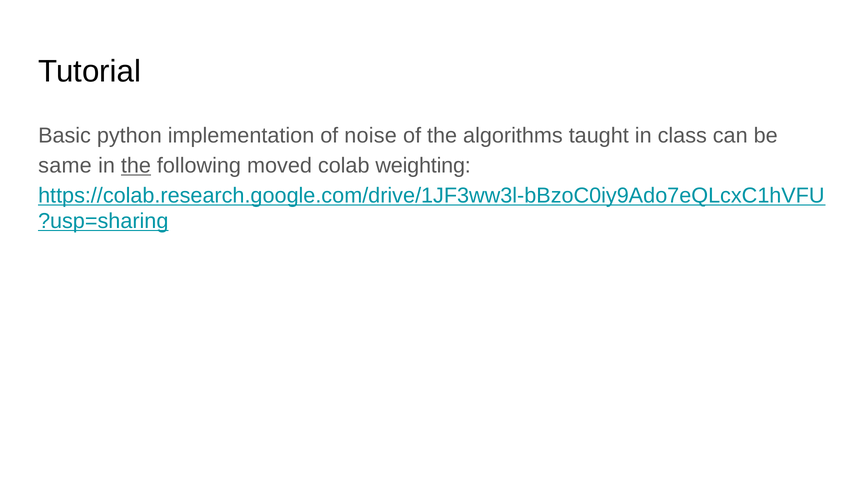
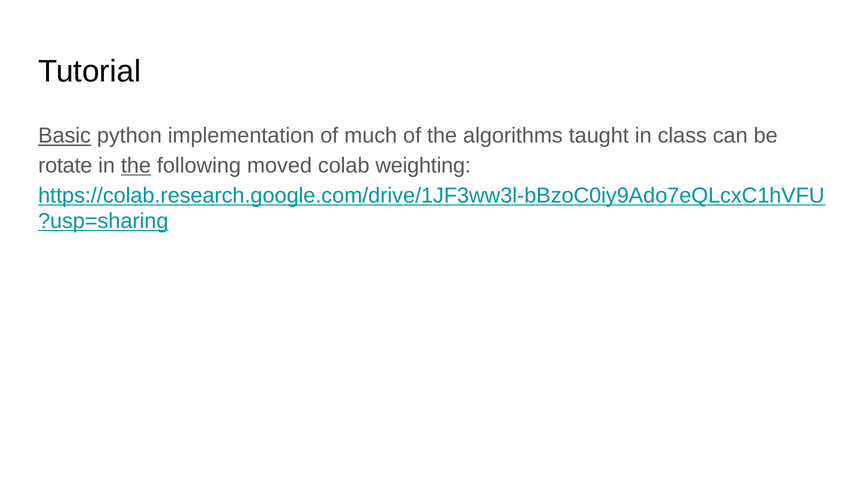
Basic underline: none -> present
noise: noise -> much
same: same -> rotate
